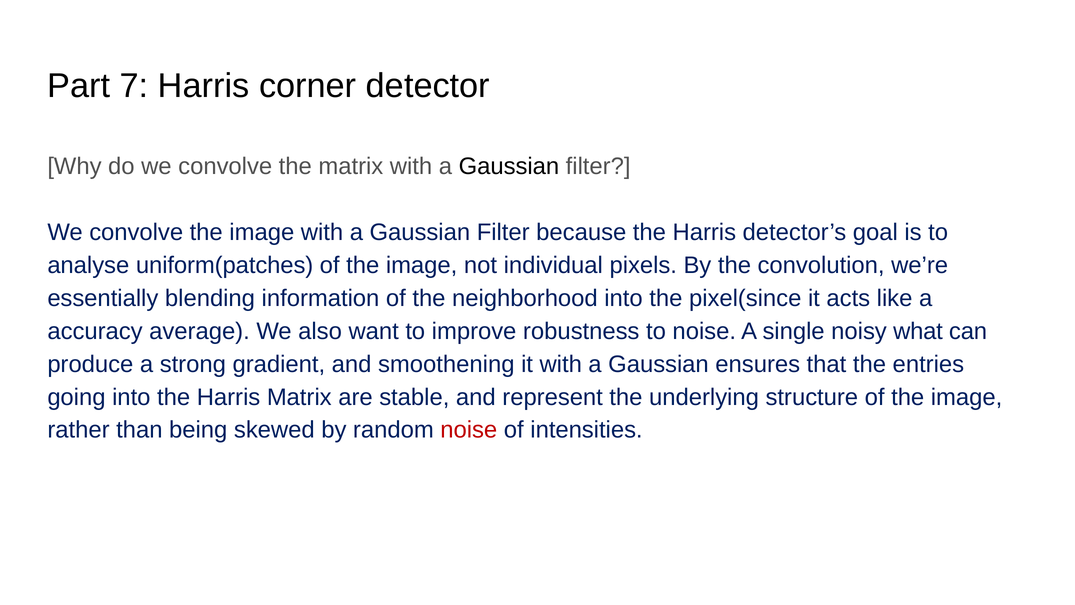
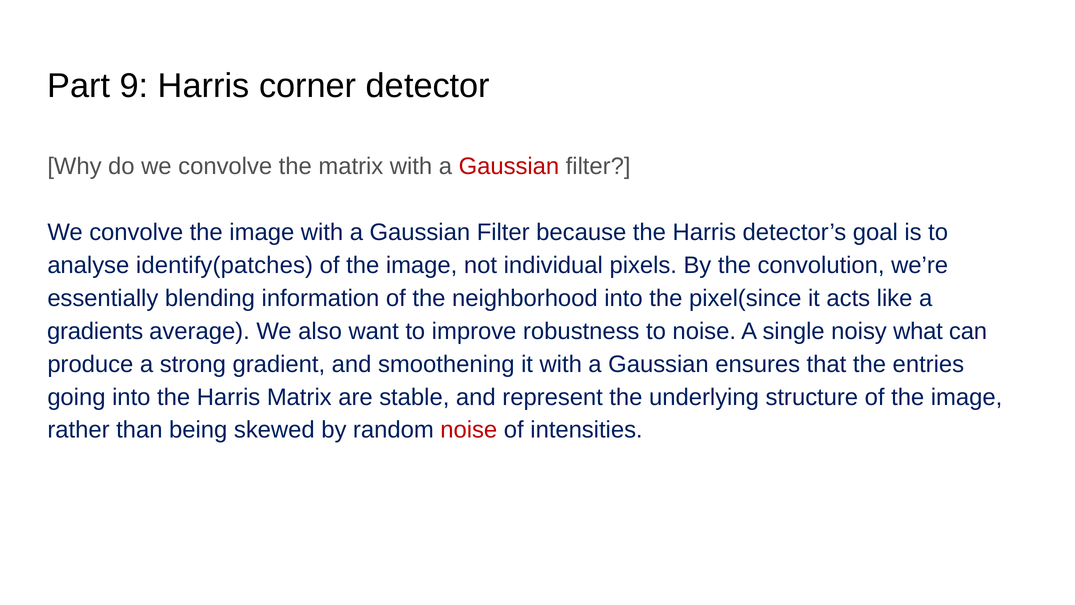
7: 7 -> 9
Gaussian at (509, 166) colour: black -> red
uniform(patches: uniform(patches -> identify(patches
accuracy: accuracy -> gradients
